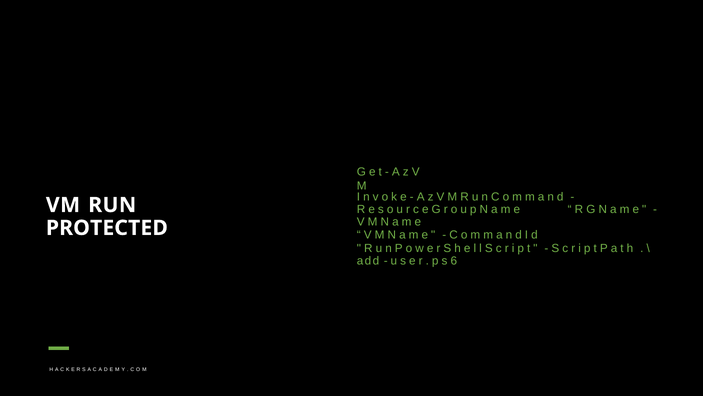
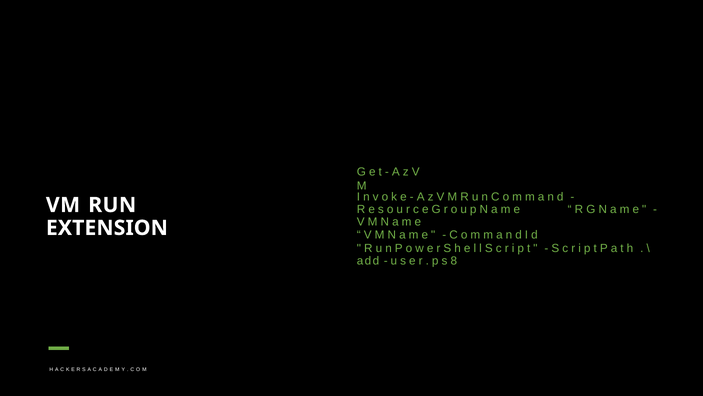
PROTECTED: PROTECTED -> EXTENSION
6: 6 -> 8
